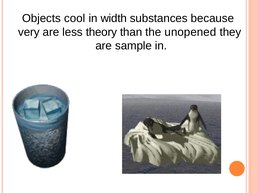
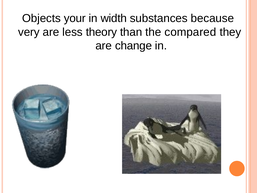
cool: cool -> your
unopened: unopened -> compared
sample: sample -> change
